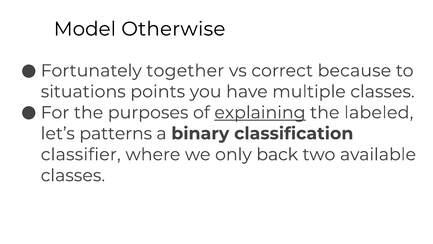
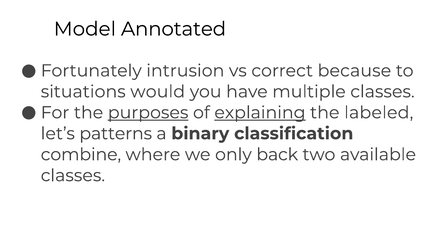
Otherwise: Otherwise -> Annotated
together: together -> intrusion
points: points -> would
purposes underline: none -> present
classifier: classifier -> combine
